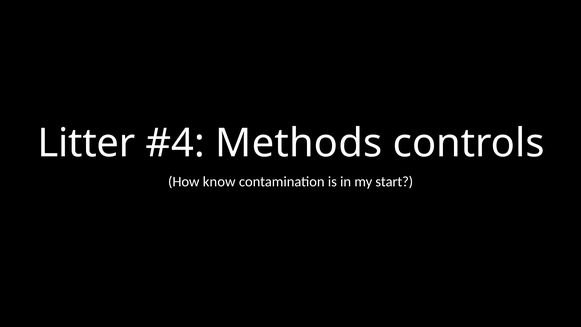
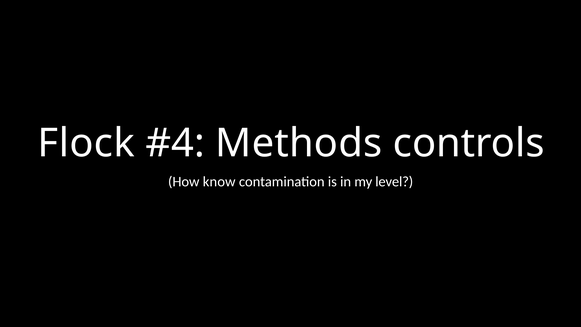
Litter: Litter -> Flock
start: start -> level
